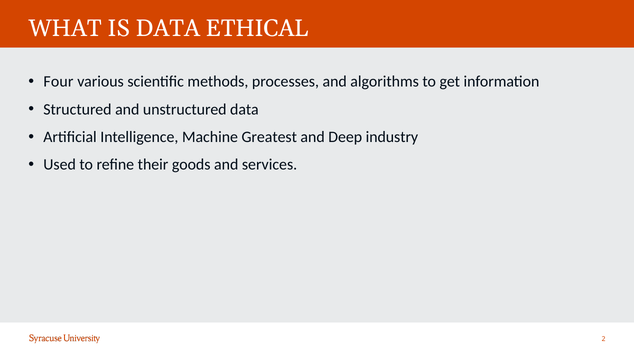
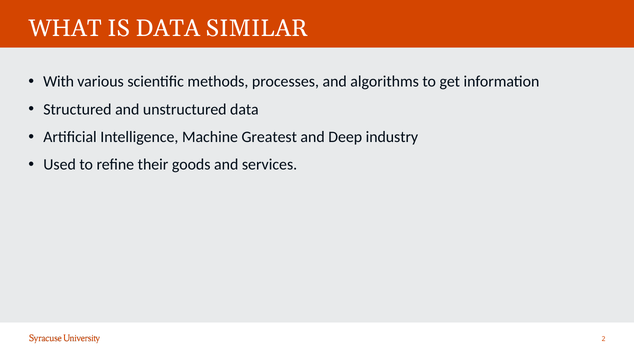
ETHICAL: ETHICAL -> SIMILAR
Four: Four -> With
